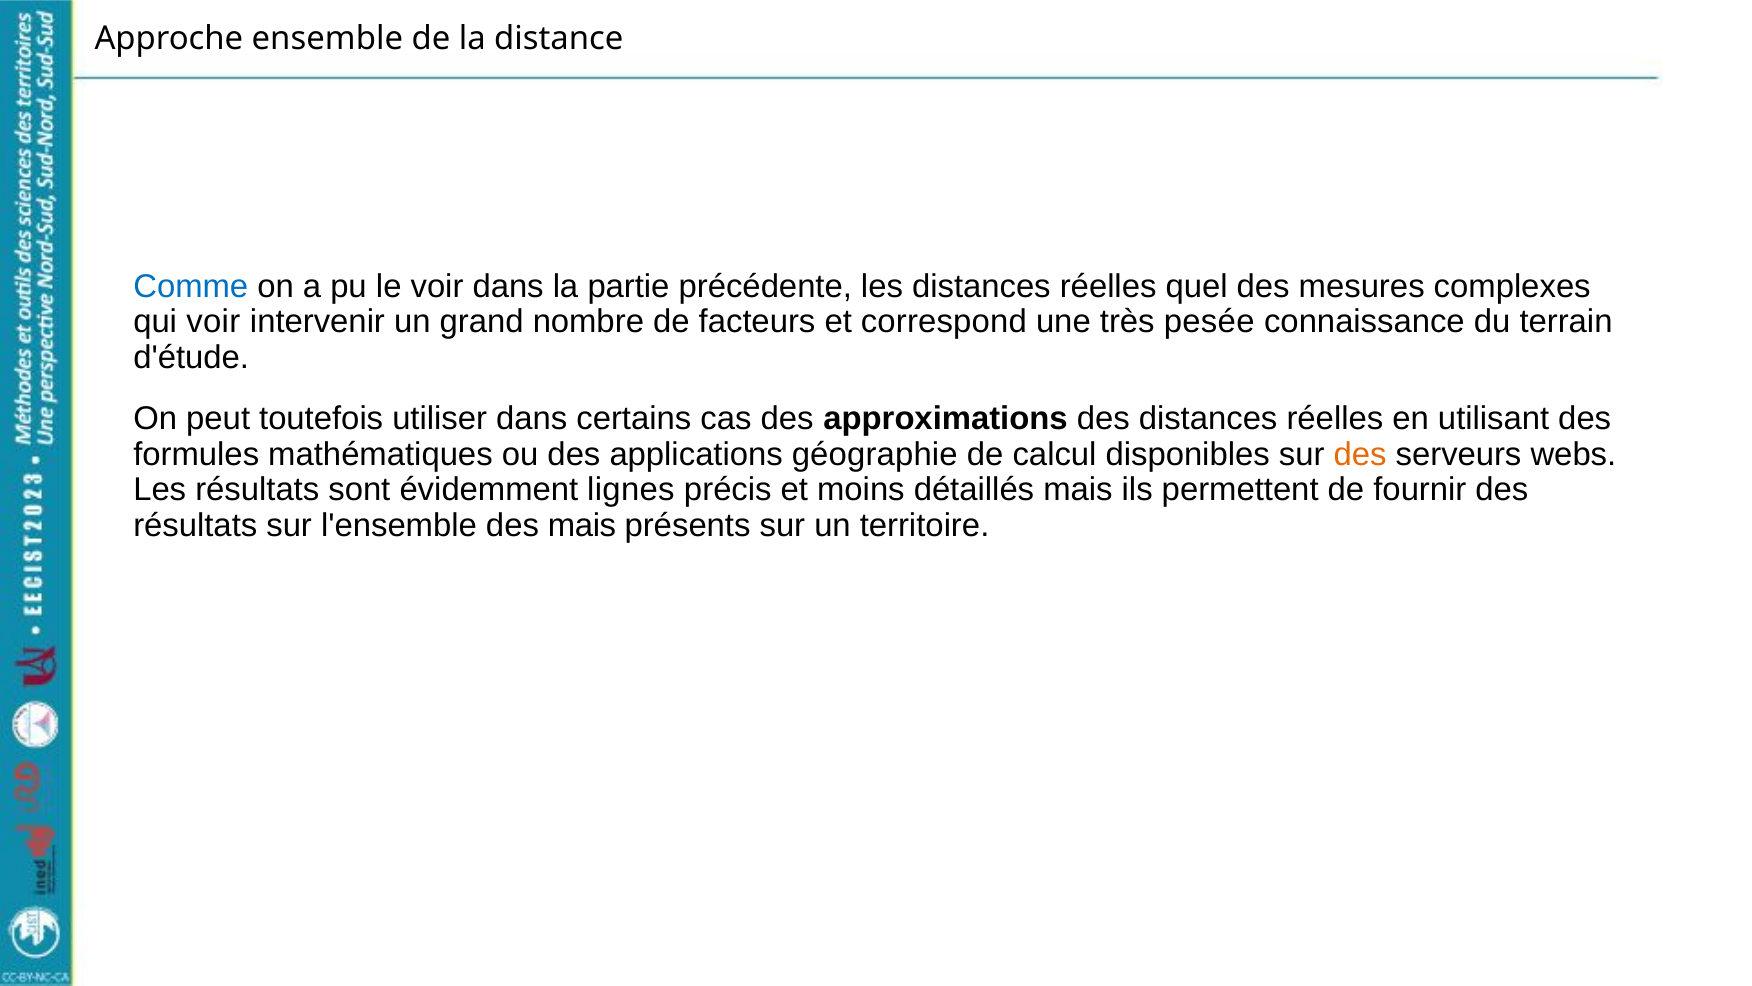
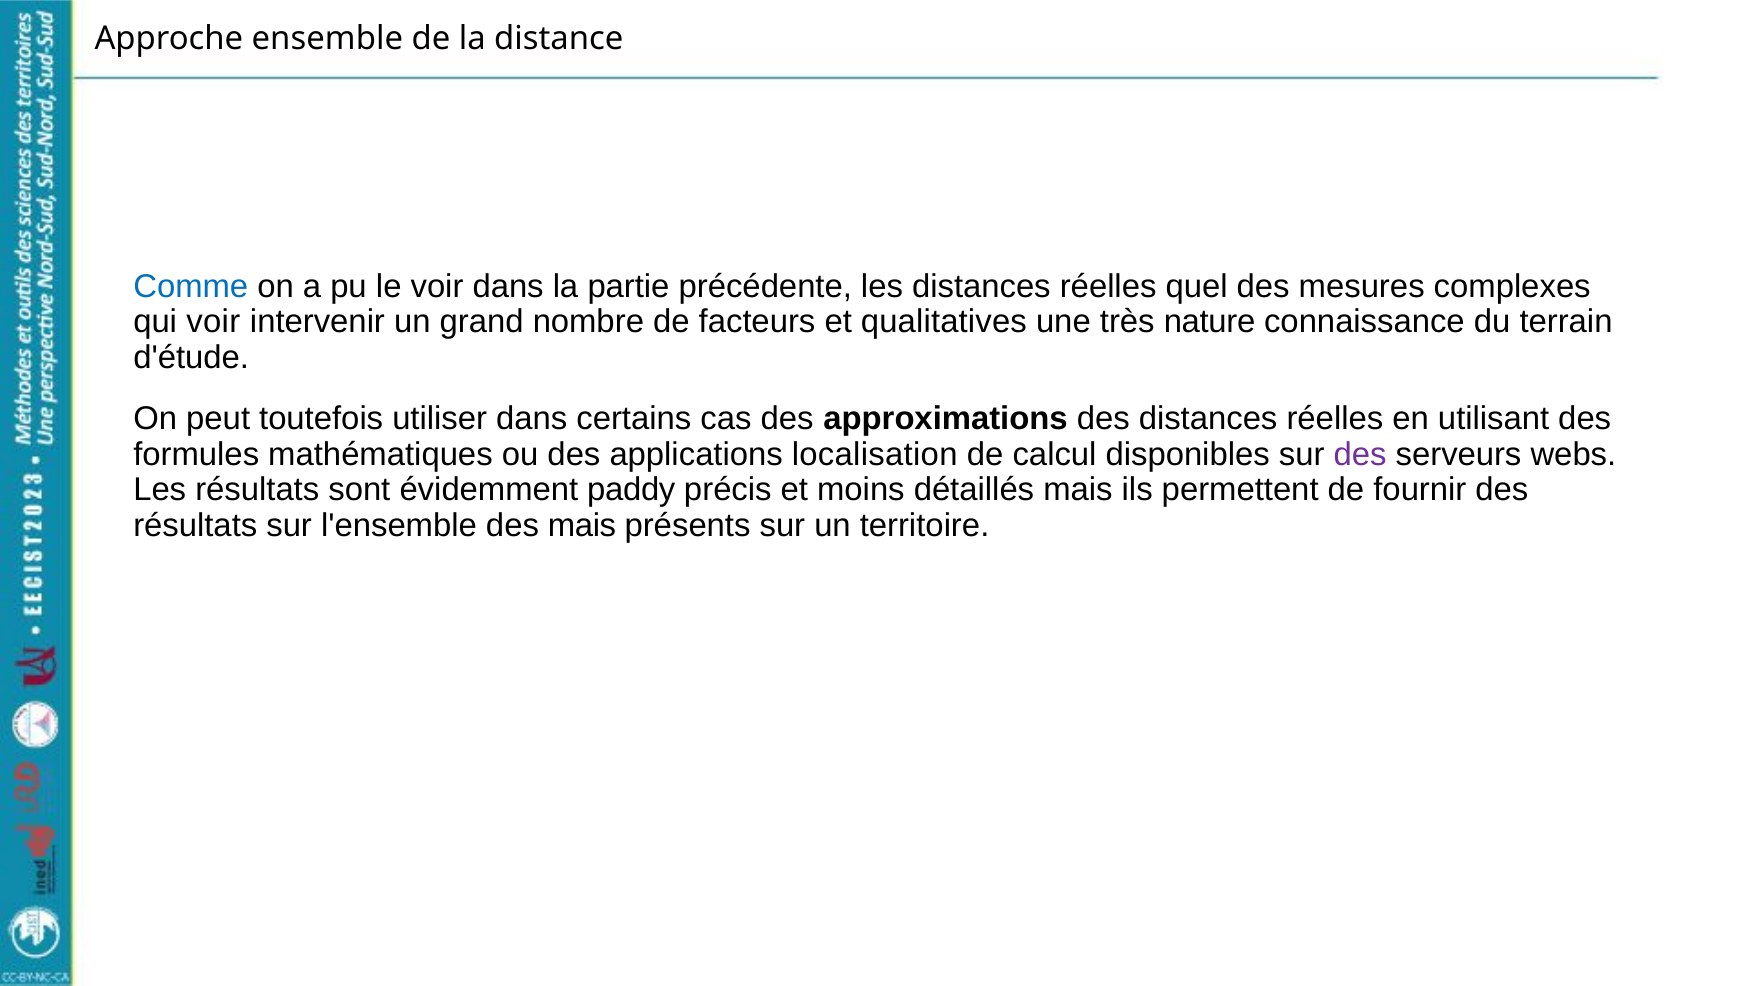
correspond: correspond -> qualitatives
pesée: pesée -> nature
géographie: géographie -> localisation
des at (1360, 454) colour: orange -> purple
lignes: lignes -> paddy
